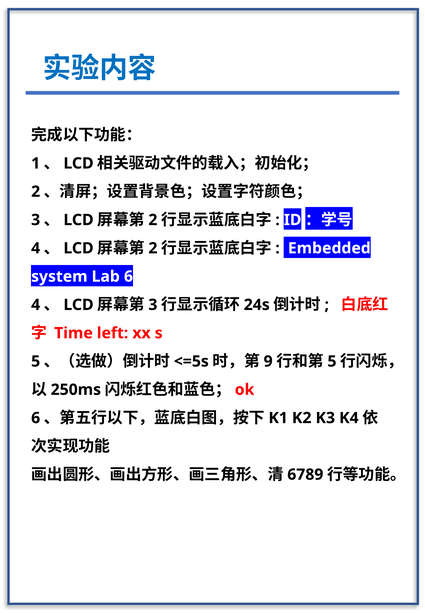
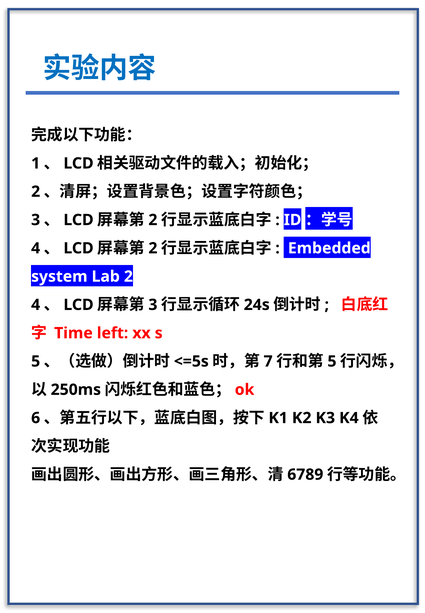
Lab 6: 6 -> 2
9: 9 -> 7
